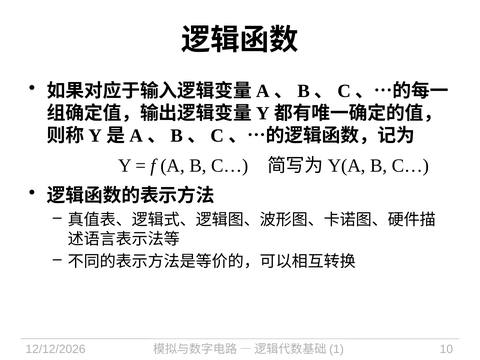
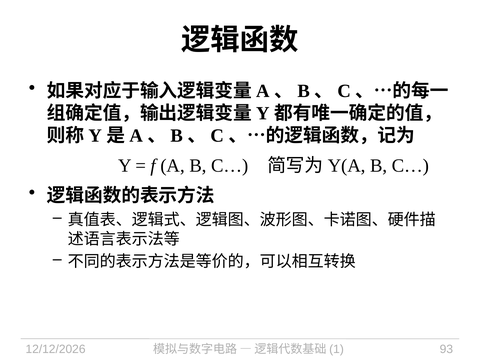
10: 10 -> 93
